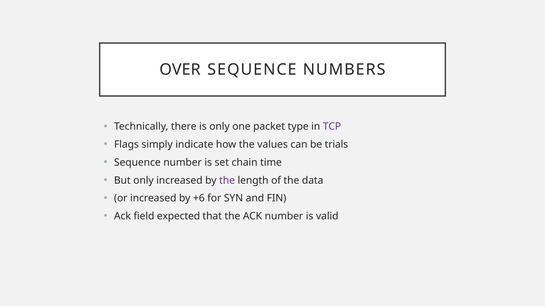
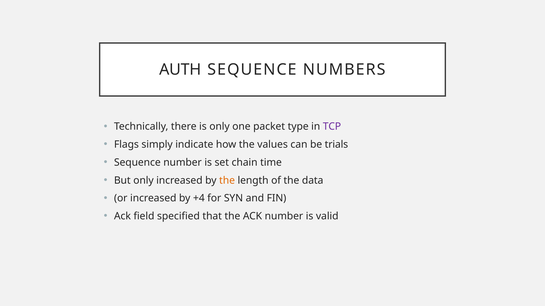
OVER: OVER -> AUTH
the at (227, 181) colour: purple -> orange
+6: +6 -> +4
expected: expected -> specified
